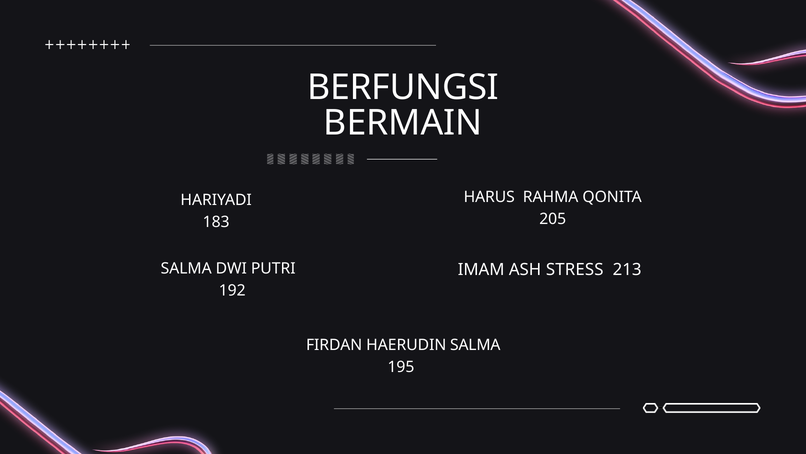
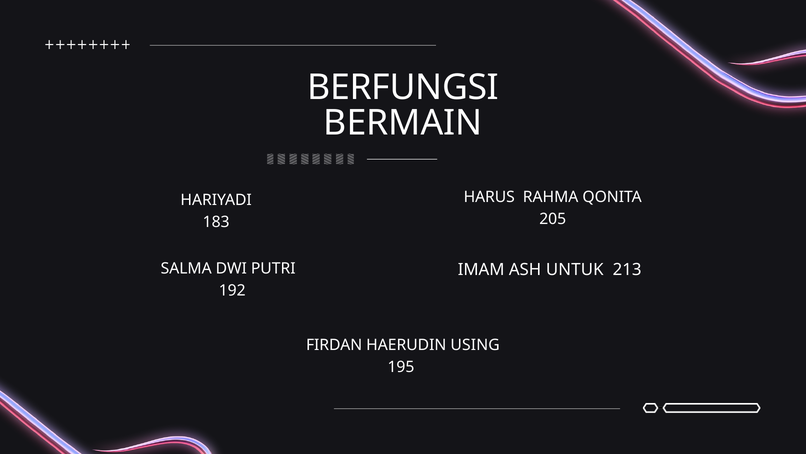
STRESS: STRESS -> UNTUK
HAERUDIN SALMA: SALMA -> USING
